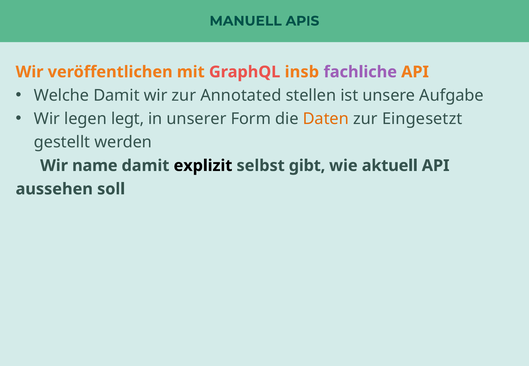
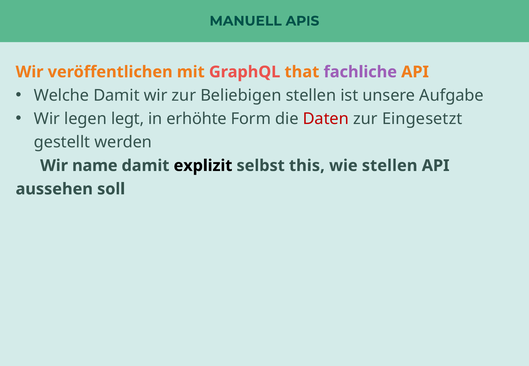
insb: insb -> that
Annotated: Annotated -> Beliebigen
unserer: unserer -> erhöhte
Daten colour: orange -> red
gibt: gibt -> this
wie aktuell: aktuell -> stellen
